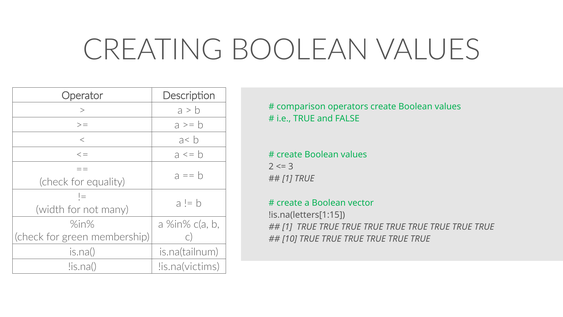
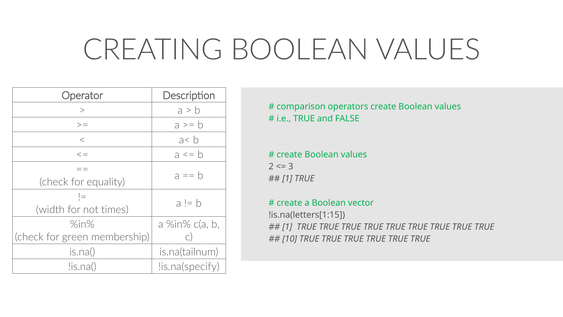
many: many -> times
!is.na(victims: !is.na(victims -> !is.na(specify
